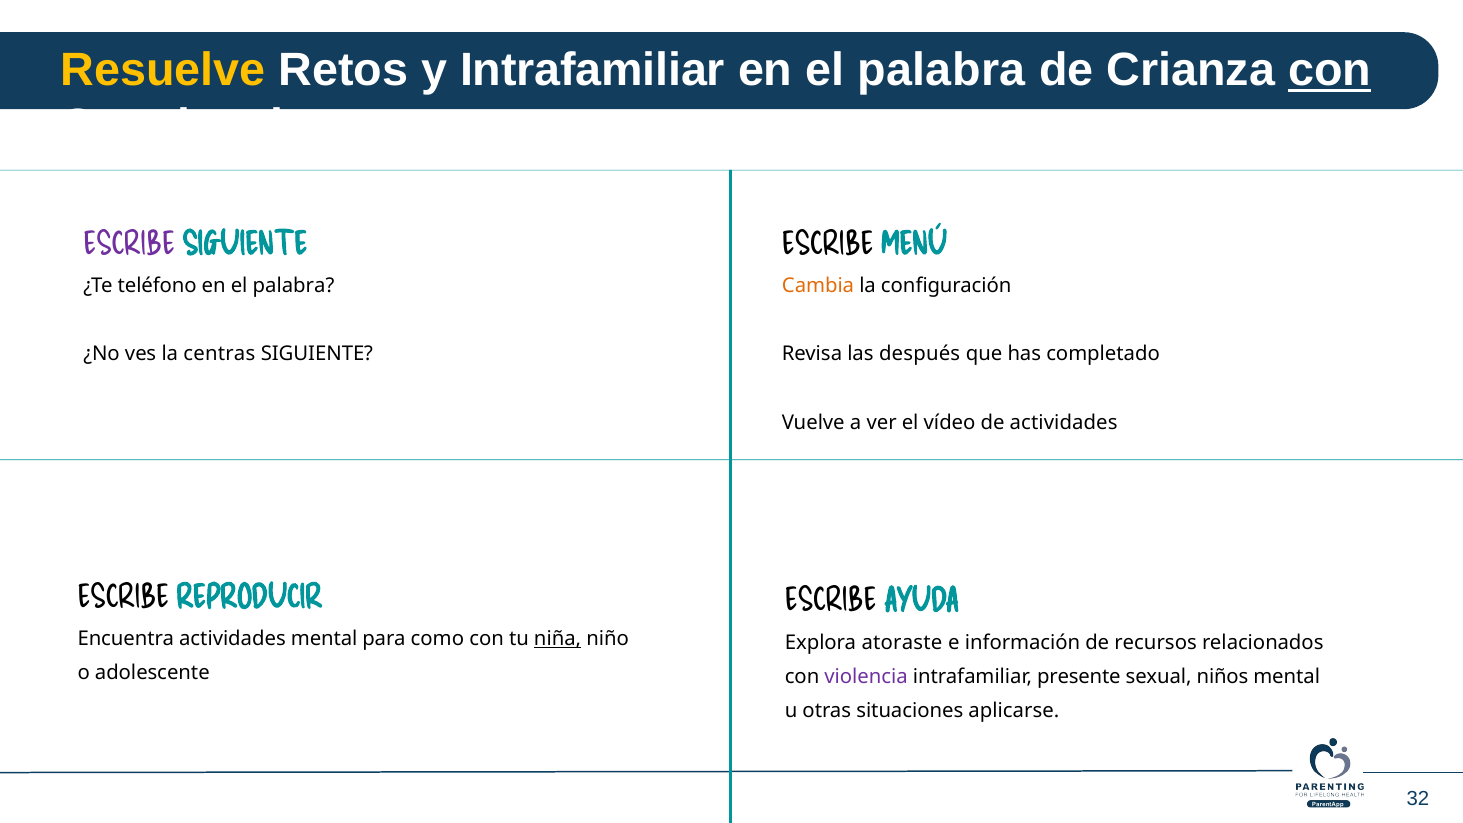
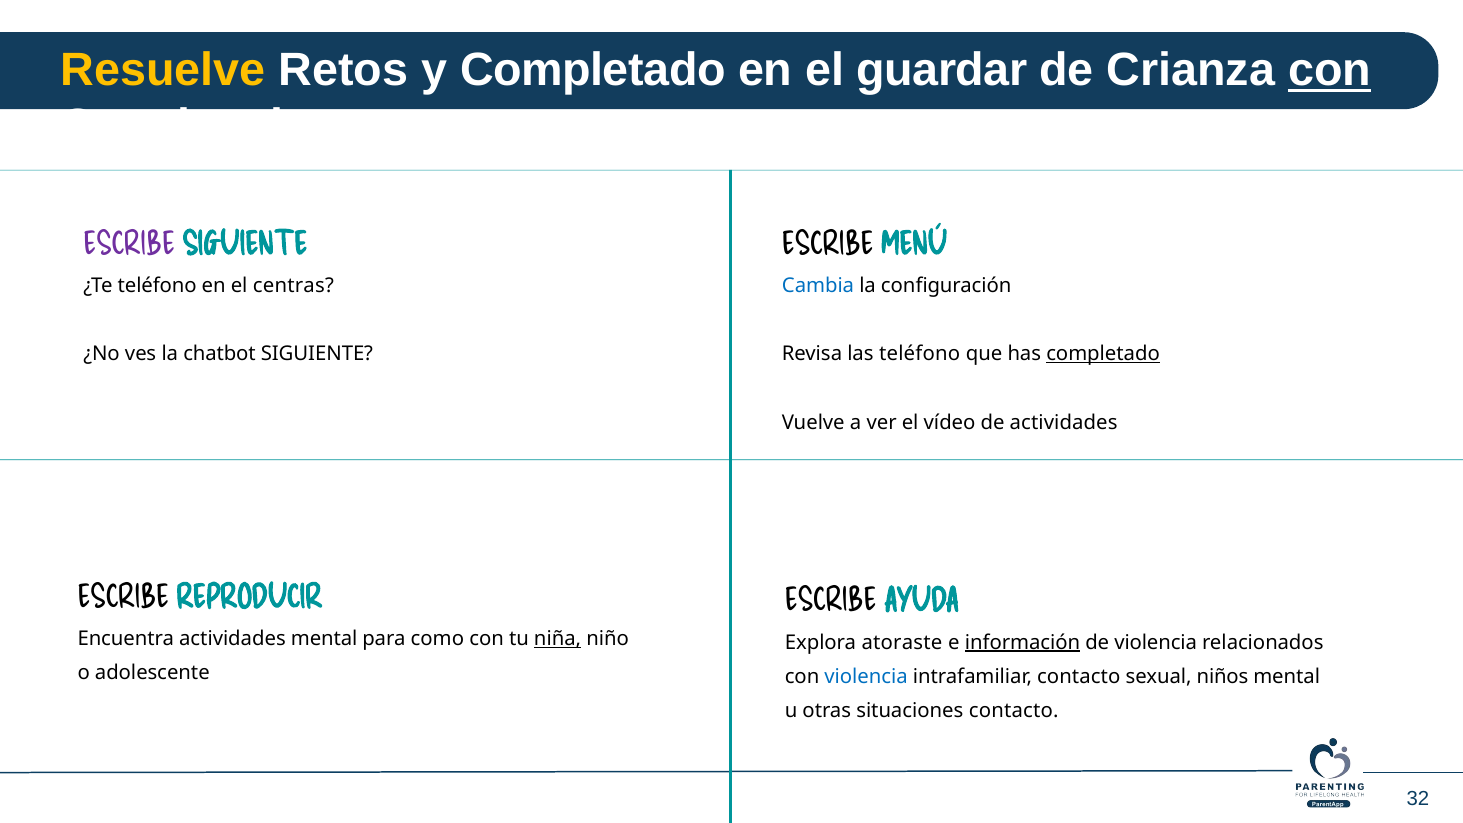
y Intrafamiliar: Intrafamiliar -> Completado
palabra at (942, 70): palabra -> guardar
palabra at (293, 286): palabra -> centras
Cambia colour: orange -> blue
centras: centras -> chatbot
las después: después -> teléfono
completado at (1103, 354) underline: none -> present
información underline: none -> present
de recursos: recursos -> violencia
violencia at (866, 676) colour: purple -> blue
intrafamiliar presente: presente -> contacto
situaciones aplicarse: aplicarse -> contacto
